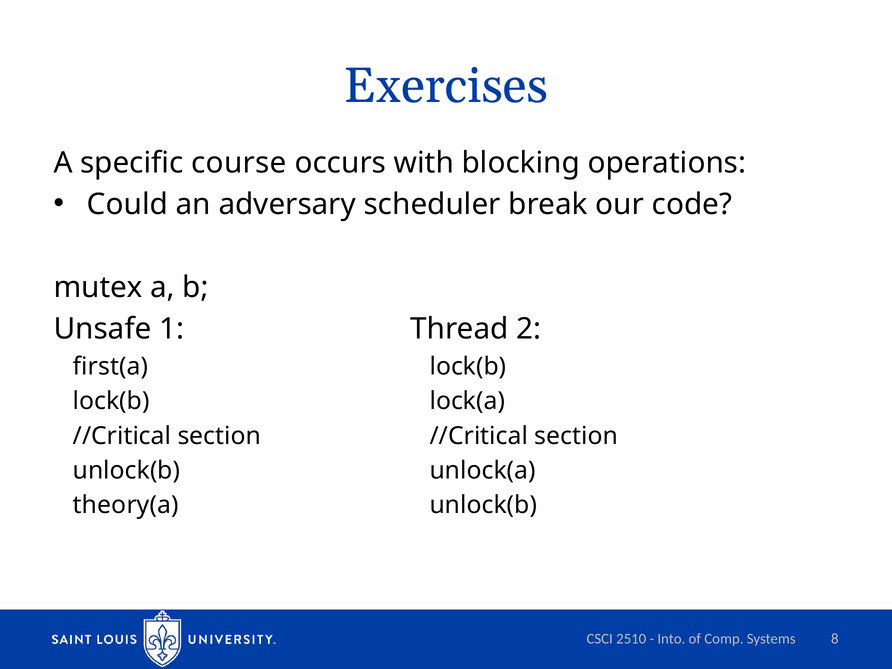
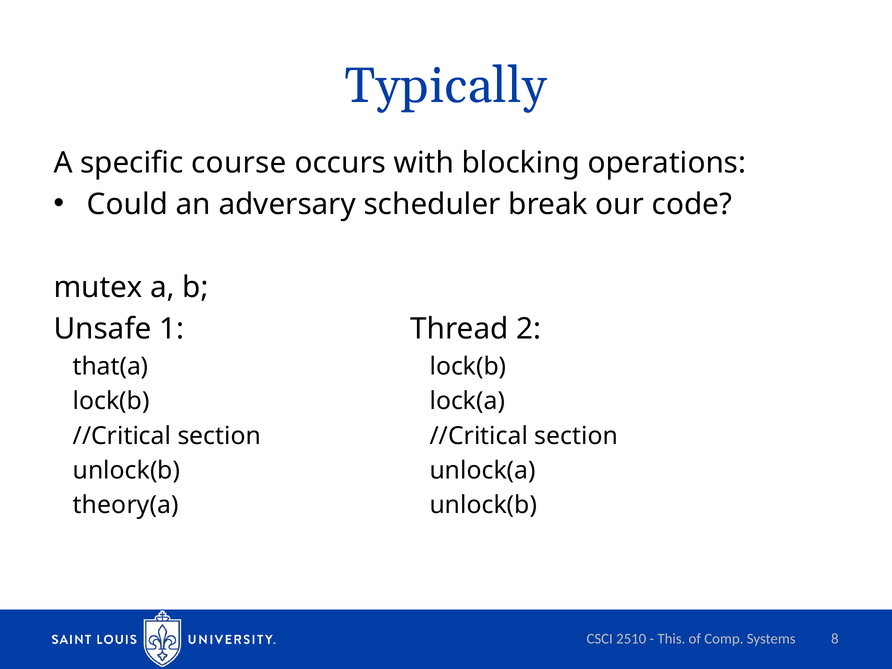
Exercises: Exercises -> Typically
first(a: first(a -> that(a
Into: Into -> This
